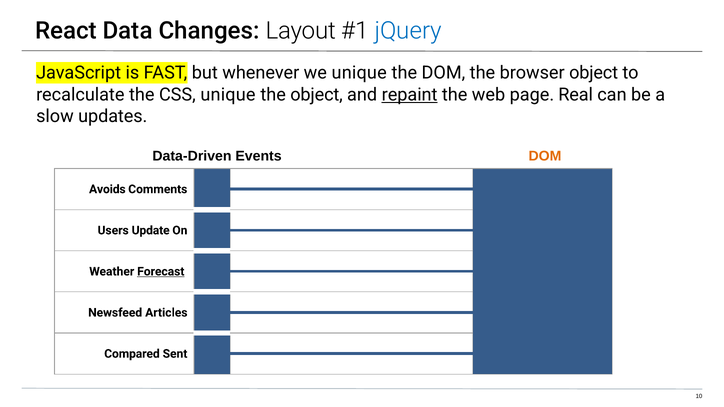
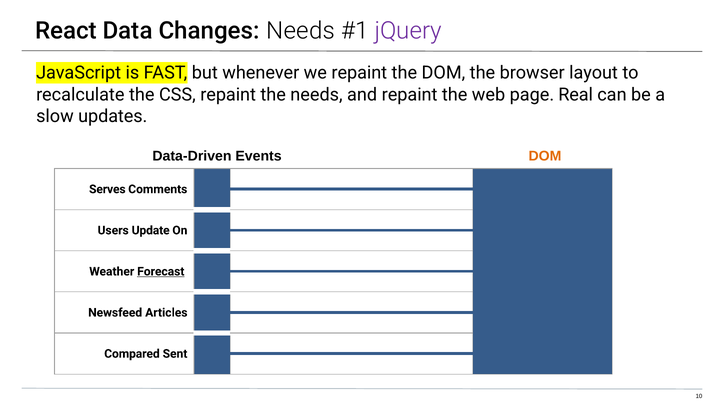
Changes Layout: Layout -> Needs
jQuery colour: blue -> purple
we unique: unique -> repaint
browser object: object -> layout
CSS unique: unique -> repaint
the object: object -> needs
repaint at (410, 95) underline: present -> none
Avoids: Avoids -> Serves
